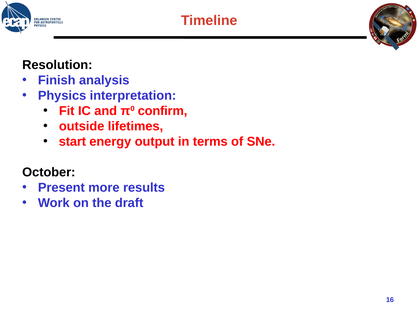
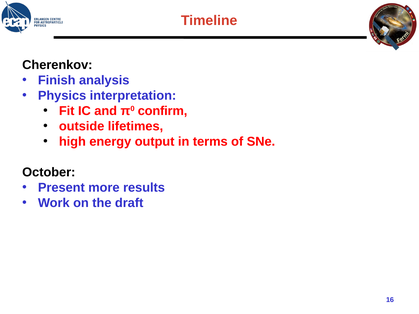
Resolution: Resolution -> Cherenkov
start: start -> high
